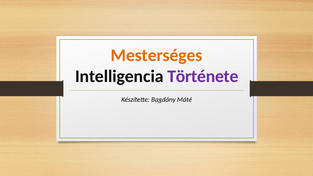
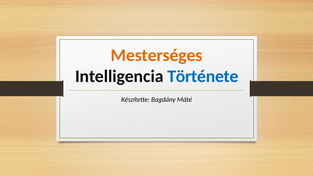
Története colour: purple -> blue
